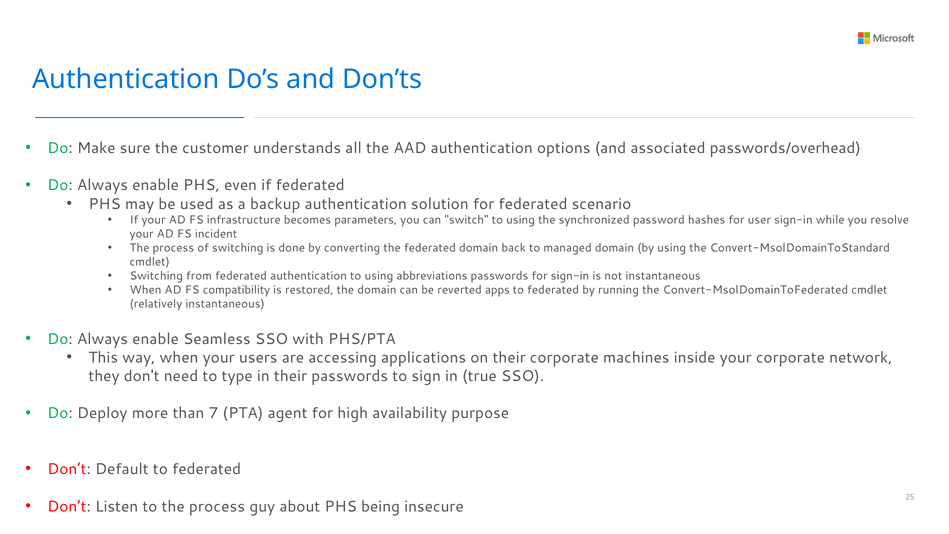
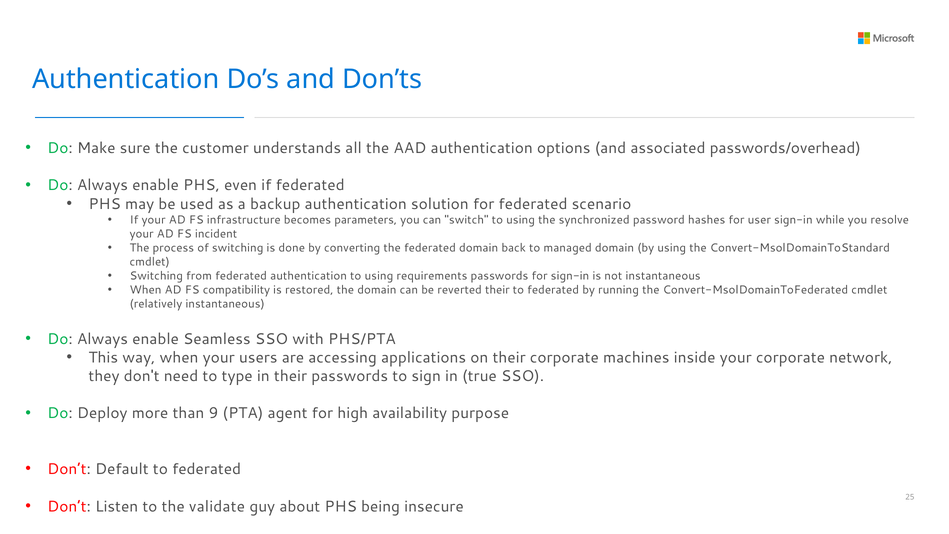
abbreviations: abbreviations -> requirements
reverted apps: apps -> their
7: 7 -> 9
to the process: process -> validate
